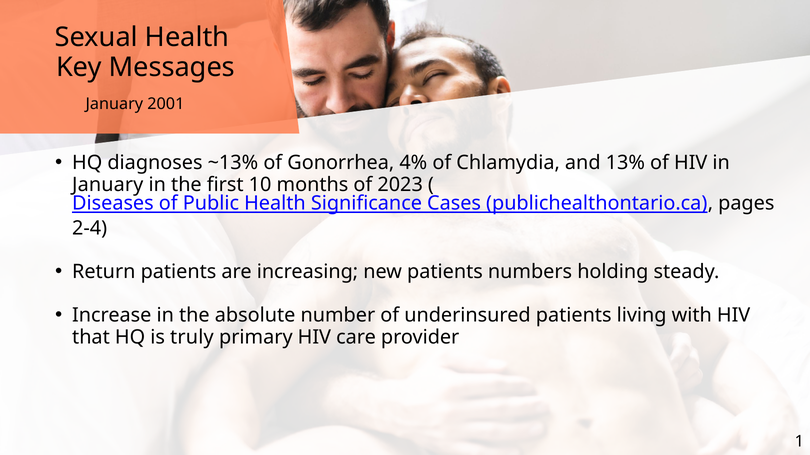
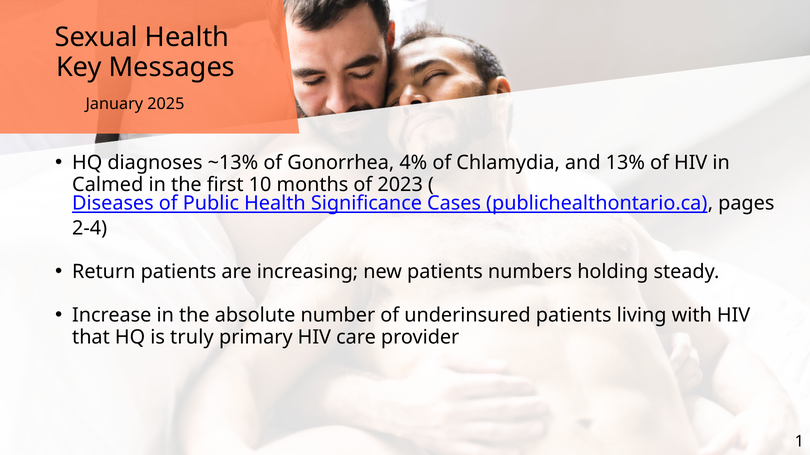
2001: 2001 -> 2025
January at (108, 185): January -> Calmed
